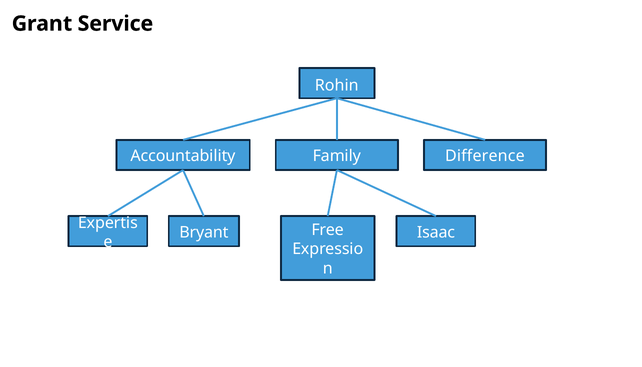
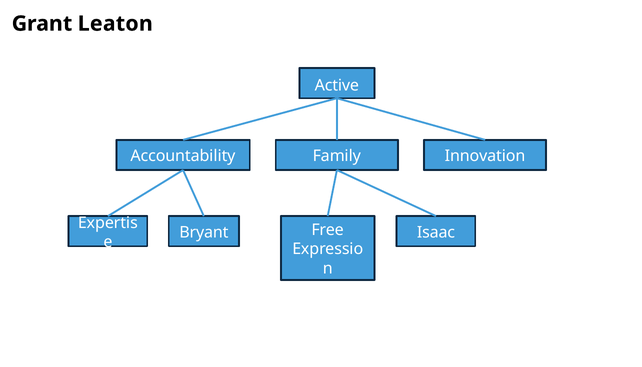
Service: Service -> Leaton
Rohin: Rohin -> Active
Difference: Difference -> Innovation
